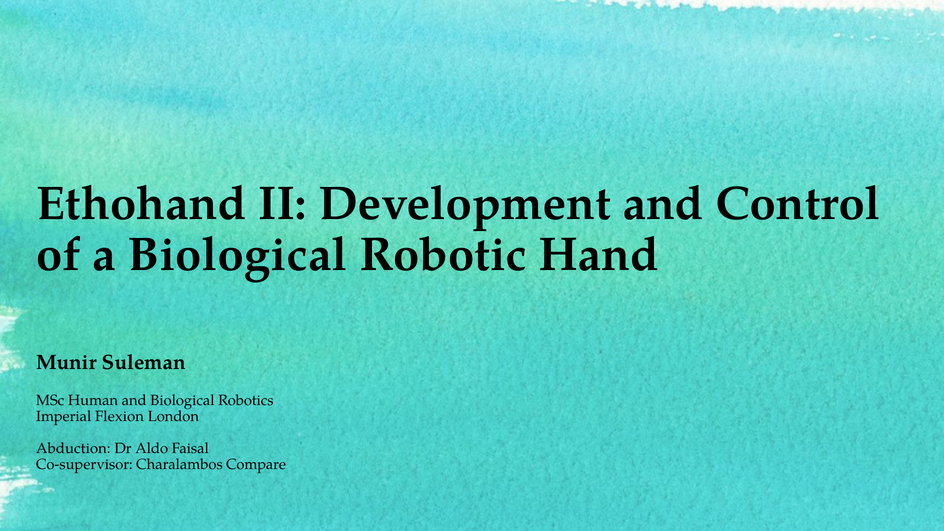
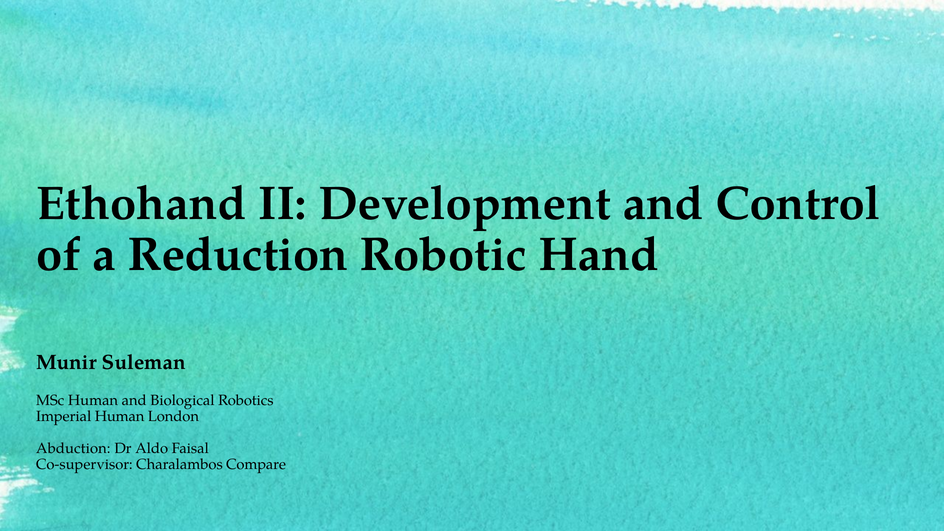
a Biological: Biological -> Reduction
Imperial Flexion: Flexion -> Human
